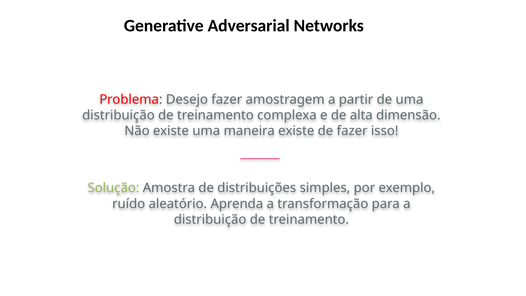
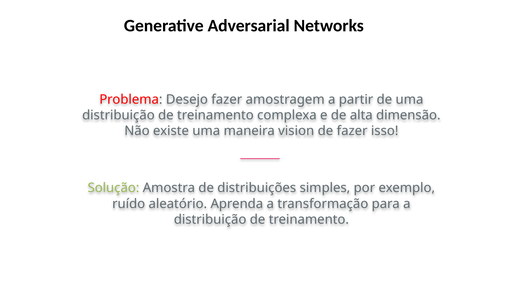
maneira existe: existe -> vision
